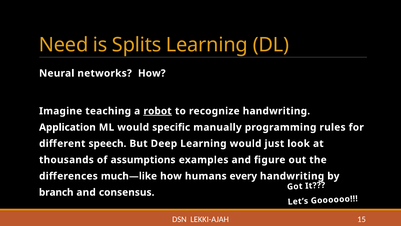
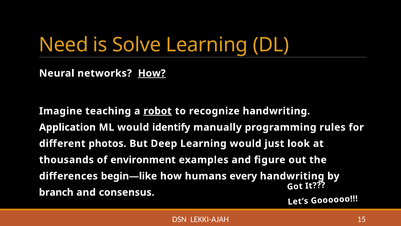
Splits: Splits -> Solve
How at (152, 73) underline: none -> present
specific: specific -> identify
speech: speech -> photos
assumptions: assumptions -> environment
much—like: much—like -> begin—like
